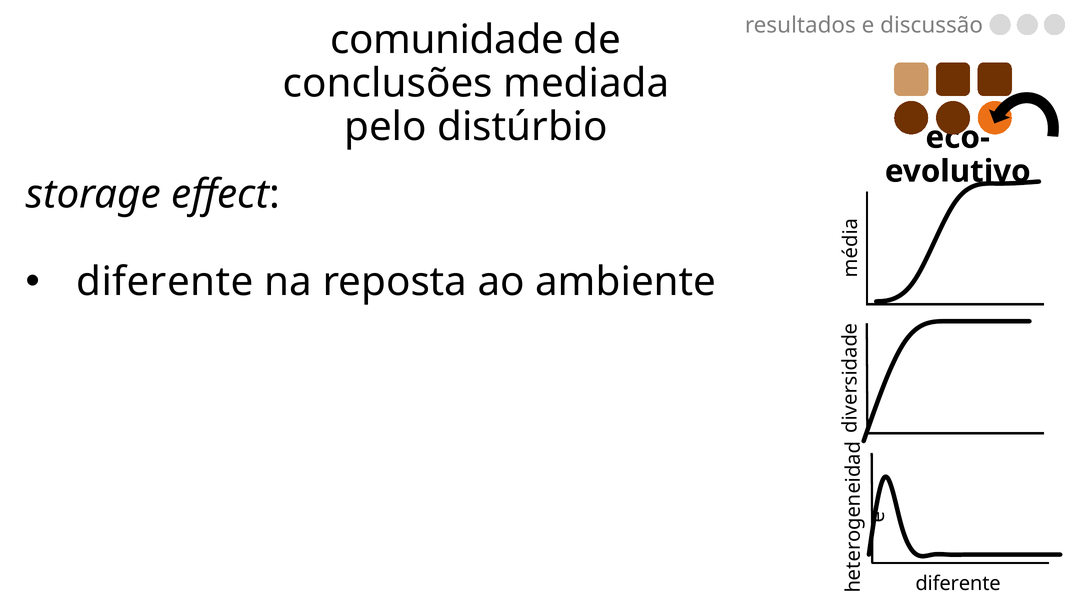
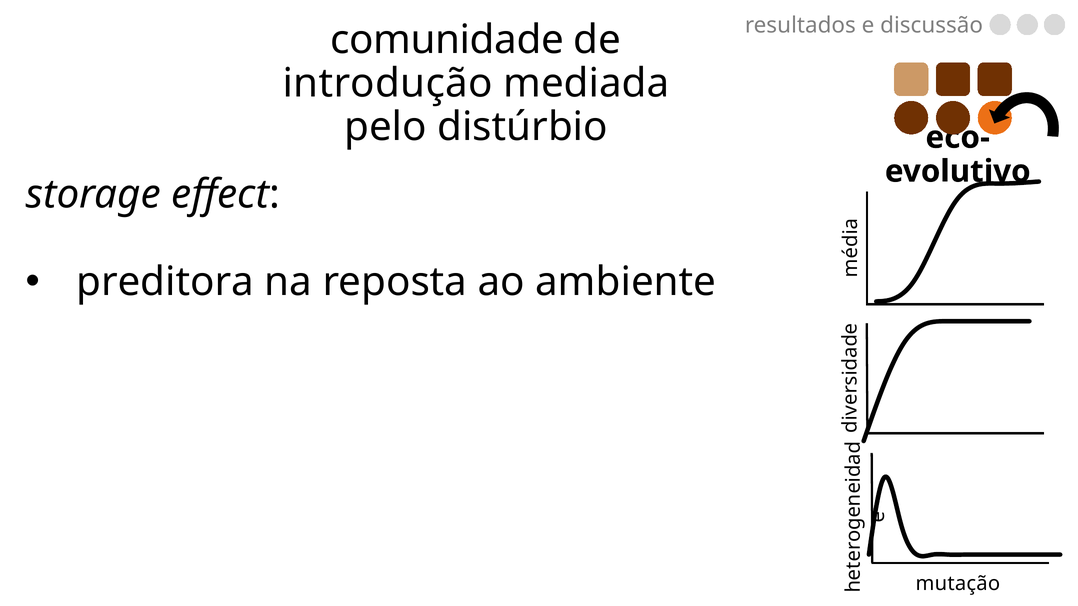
conclusões: conclusões -> introdução
diferente at (165, 282): diferente -> preditora
diferente at (958, 584): diferente -> mutação
